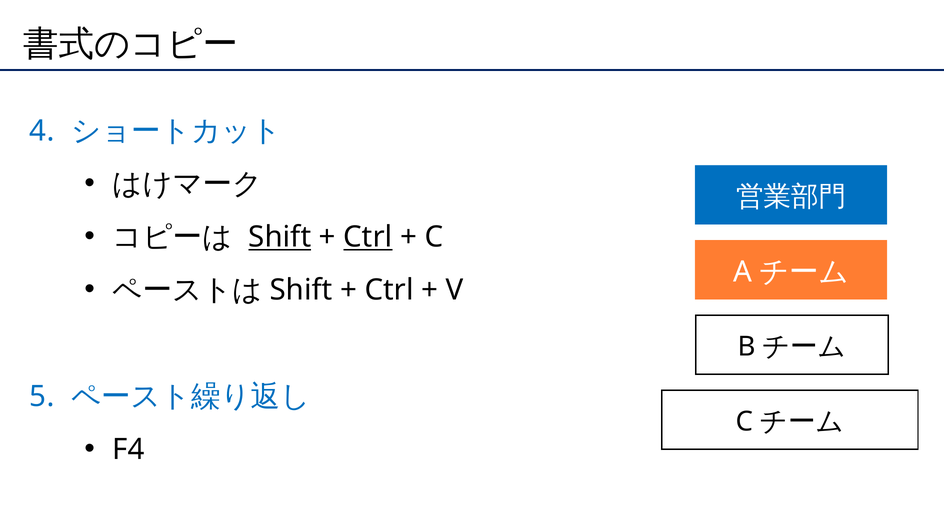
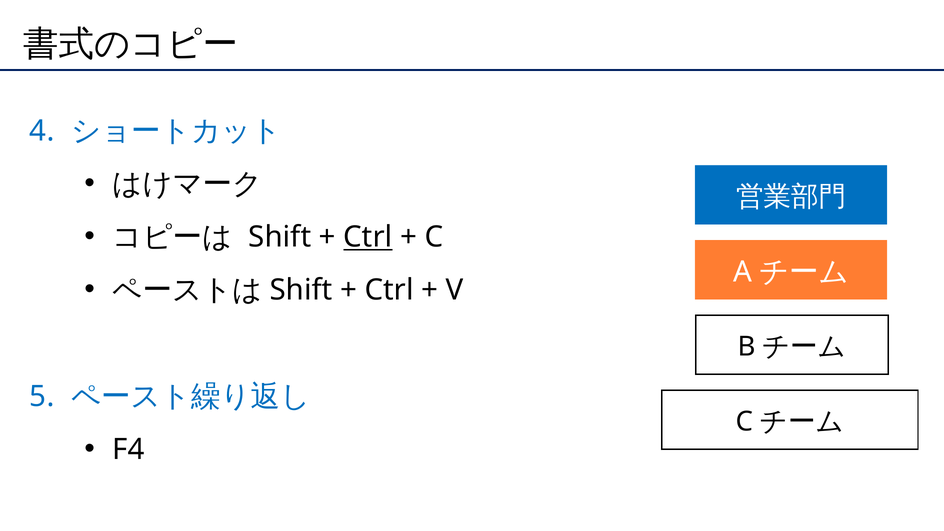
Shift at (280, 237) underline: present -> none
